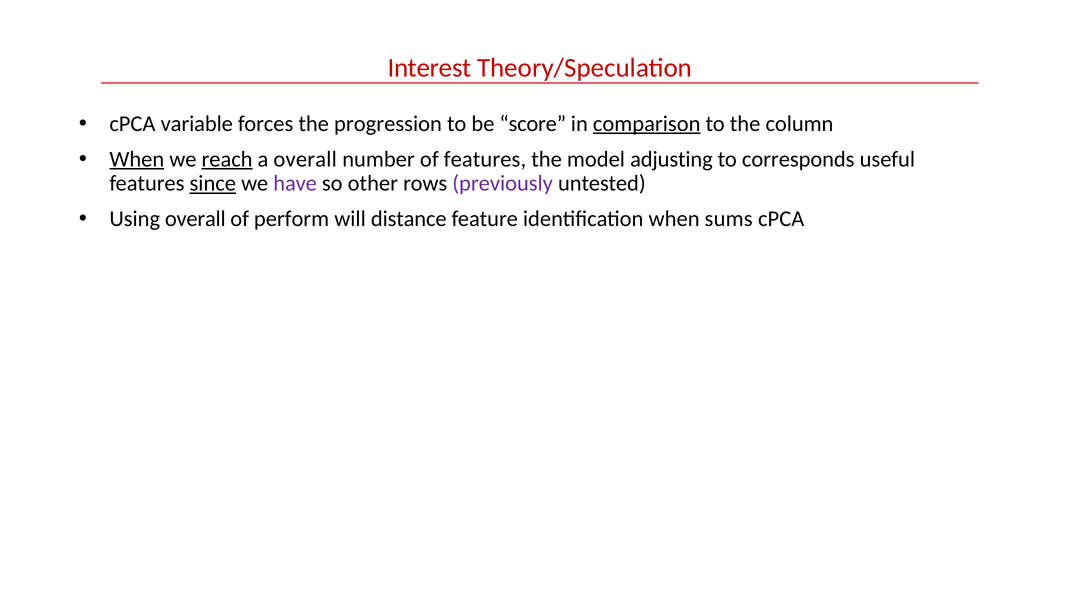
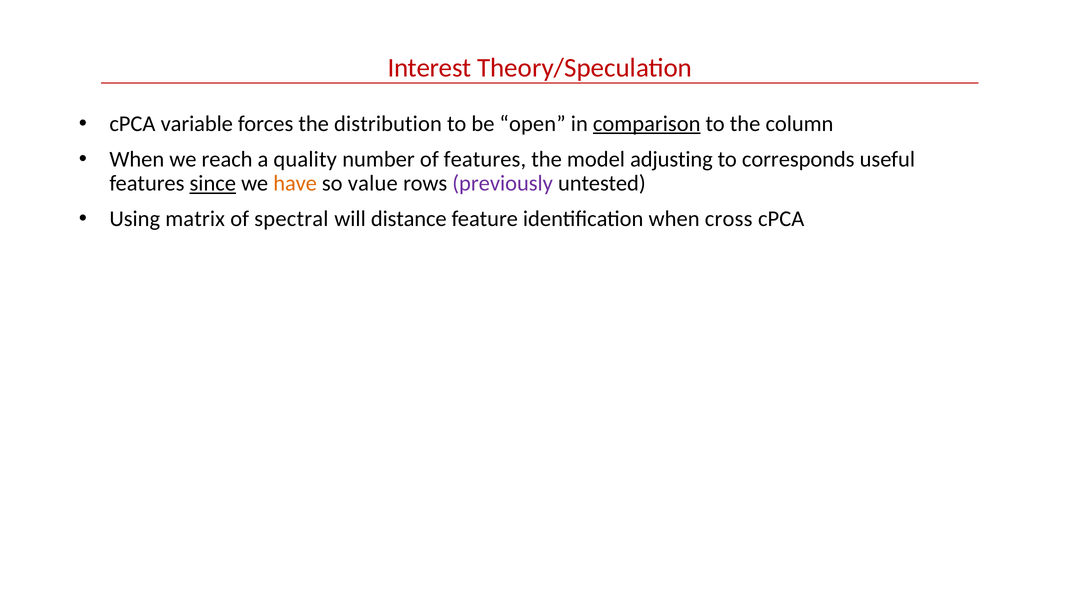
progression: progression -> distribution
score: score -> open
When at (137, 159) underline: present -> none
reach underline: present -> none
a overall: overall -> quality
have colour: purple -> orange
other: other -> value
Using overall: overall -> matrix
perform: perform -> spectral
sums: sums -> cross
